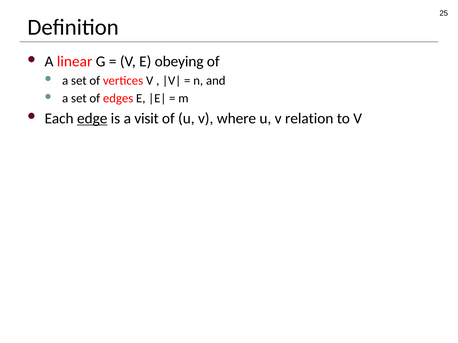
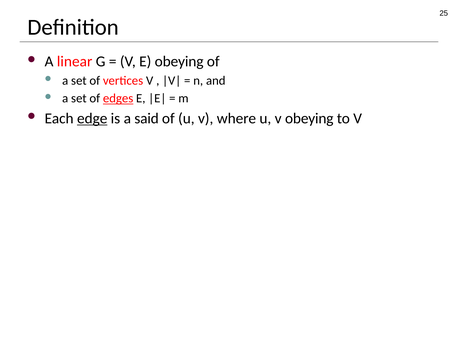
edges underline: none -> present
visit: visit -> said
v relation: relation -> obeying
